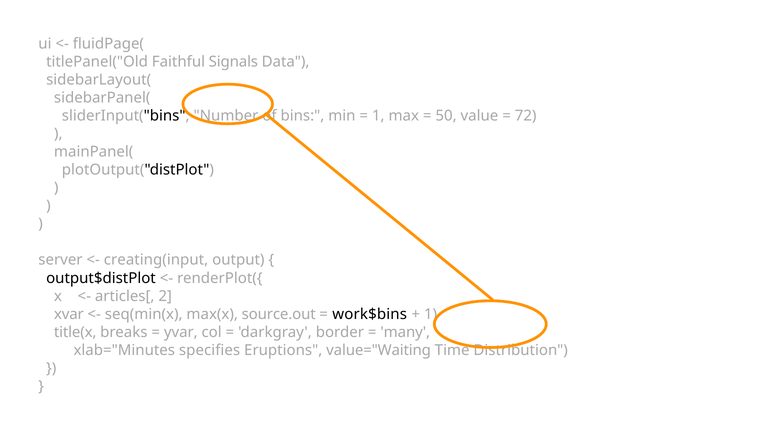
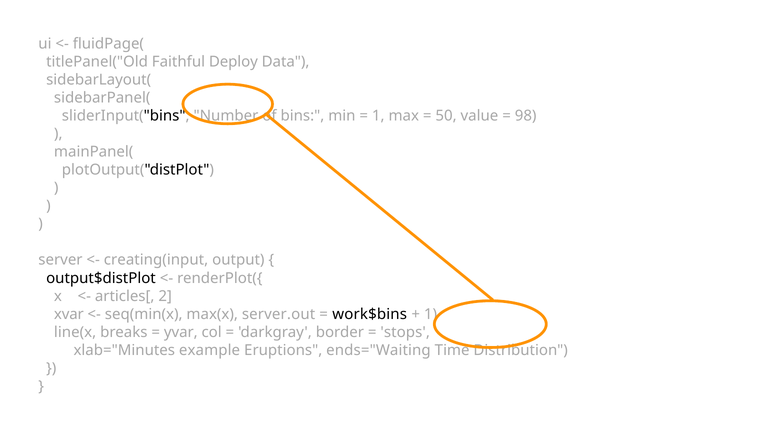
Signals: Signals -> Deploy
72: 72 -> 98
source.out: source.out -> server.out
title(x: title(x -> line(x
many: many -> stops
specifies: specifies -> example
value="Waiting: value="Waiting -> ends="Waiting
